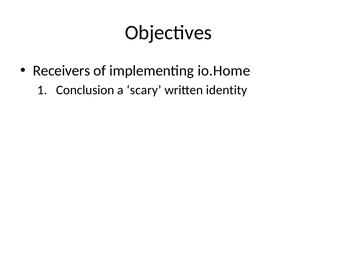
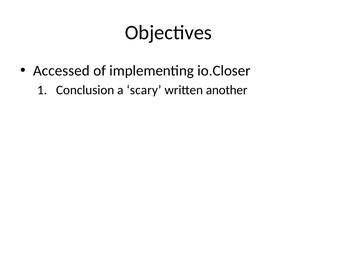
Receivers: Receivers -> Accessed
io.Home: io.Home -> io.Closer
identity: identity -> another
